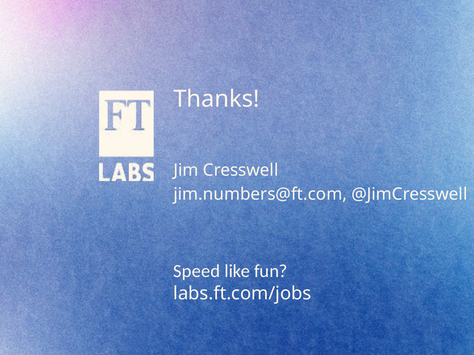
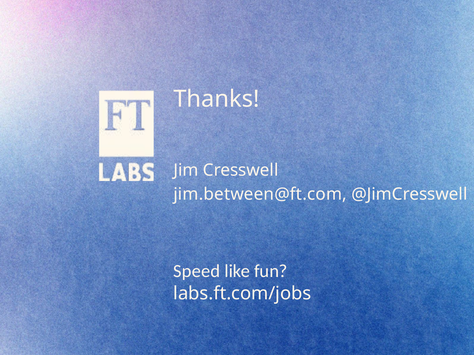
jim.numbers@ft.com: jim.numbers@ft.com -> jim.between@ft.com
